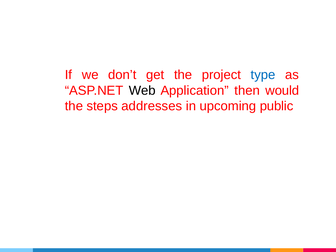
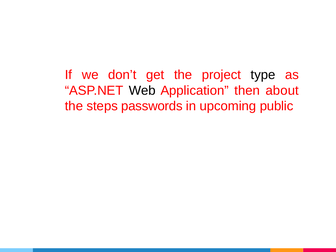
type colour: blue -> black
would: would -> about
addresses: addresses -> passwords
